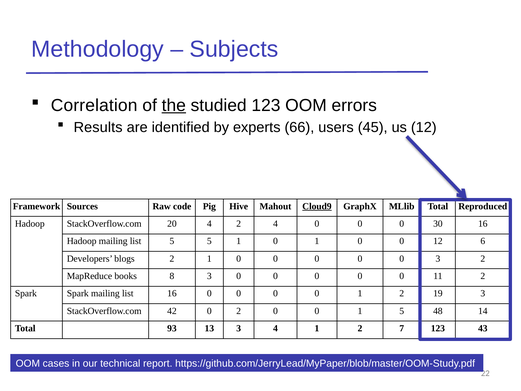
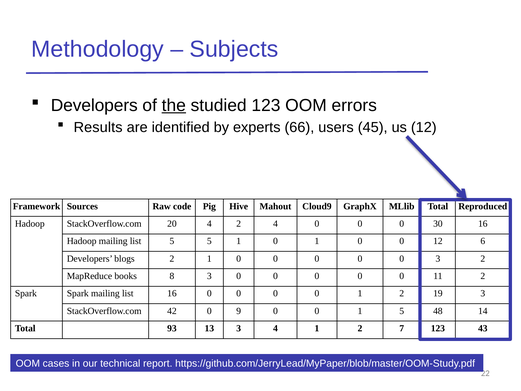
Correlation at (94, 105): Correlation -> Developers
Cloud9 underline: present -> none
0 2: 2 -> 9
